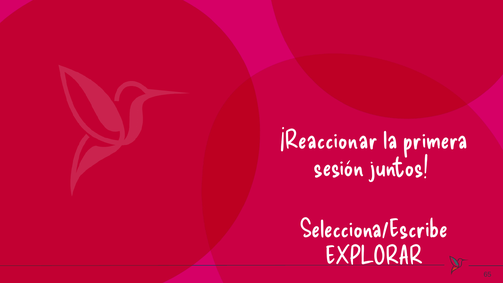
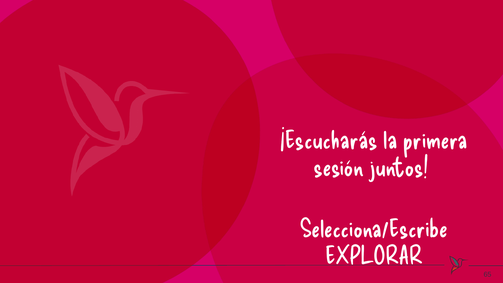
¡Reaccionar: ¡Reaccionar -> ¡Escucharás
